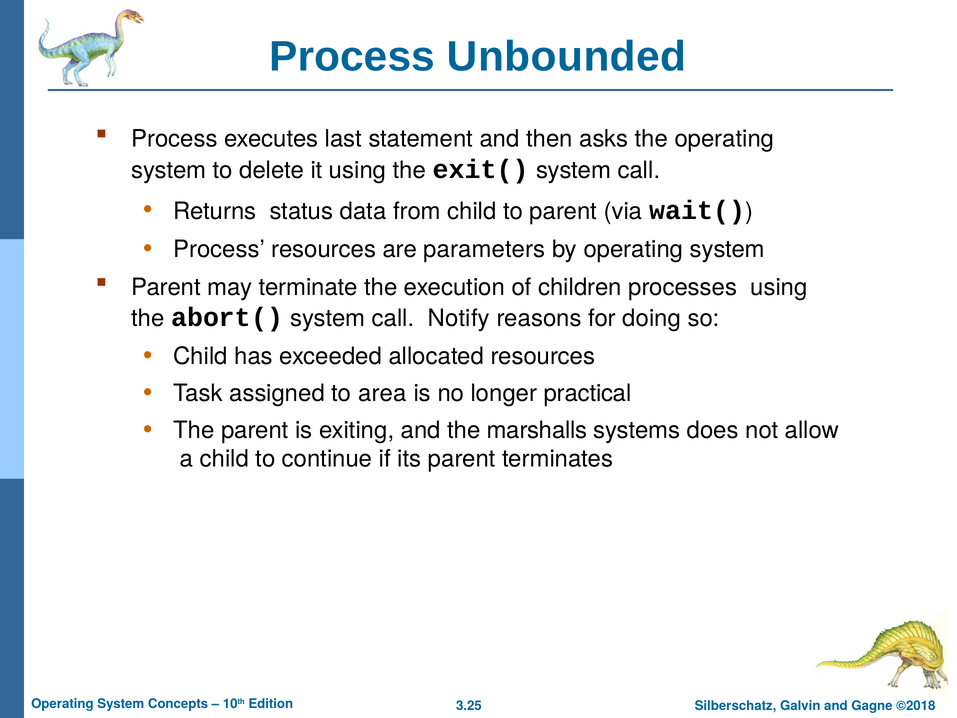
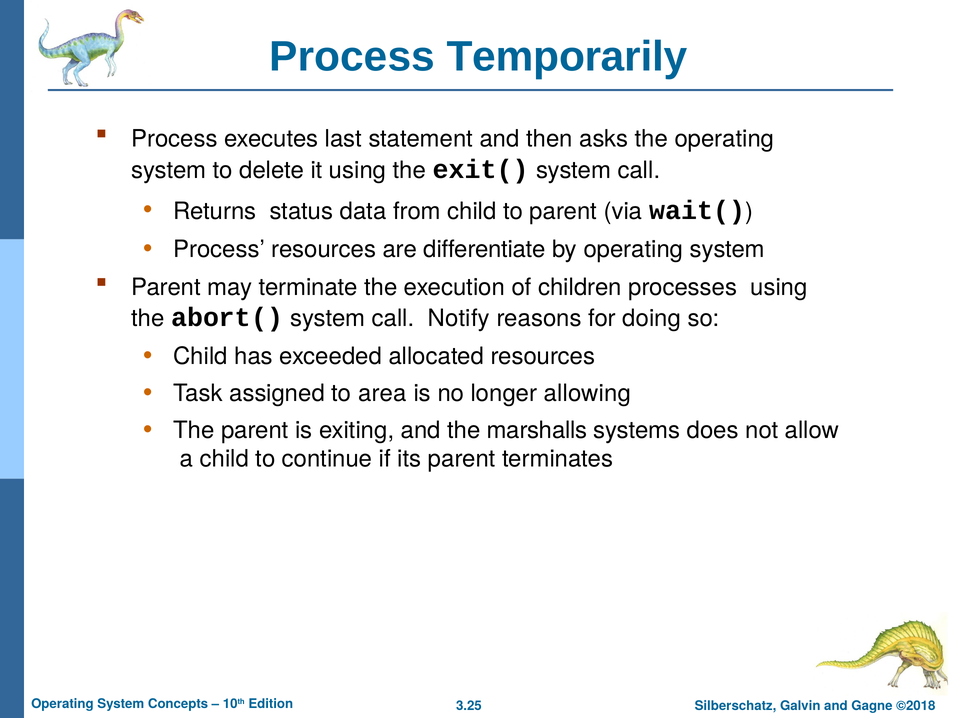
Unbounded: Unbounded -> Temporarily
parameters: parameters -> differentiate
practical: practical -> allowing
